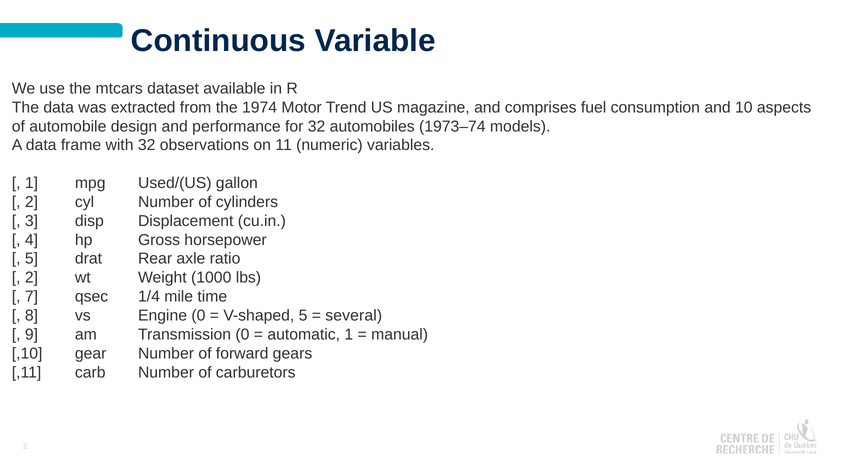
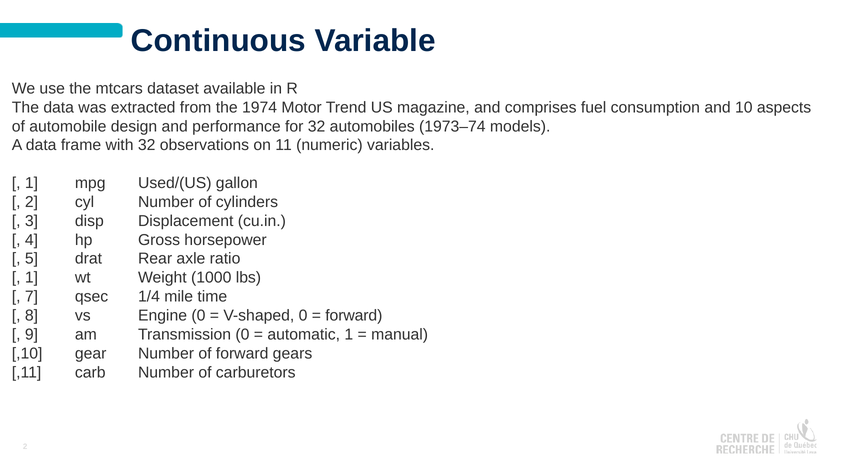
2 at (32, 278): 2 -> 1
V-shaped 5: 5 -> 0
several at (354, 316): several -> forward
